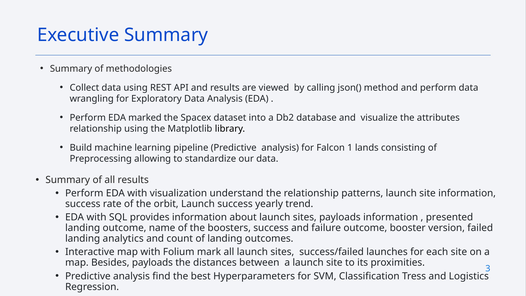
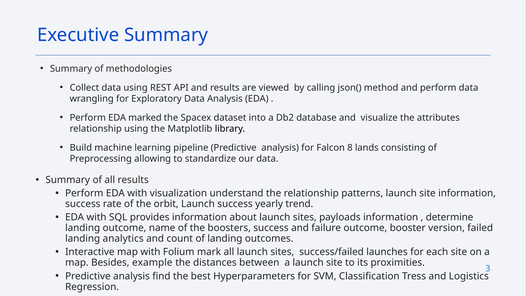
1: 1 -> 8
presented: presented -> determine
Besides payloads: payloads -> example
